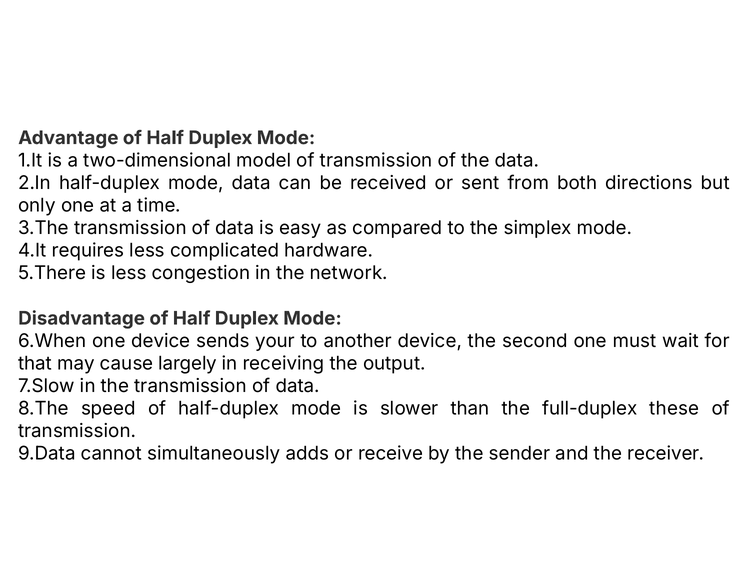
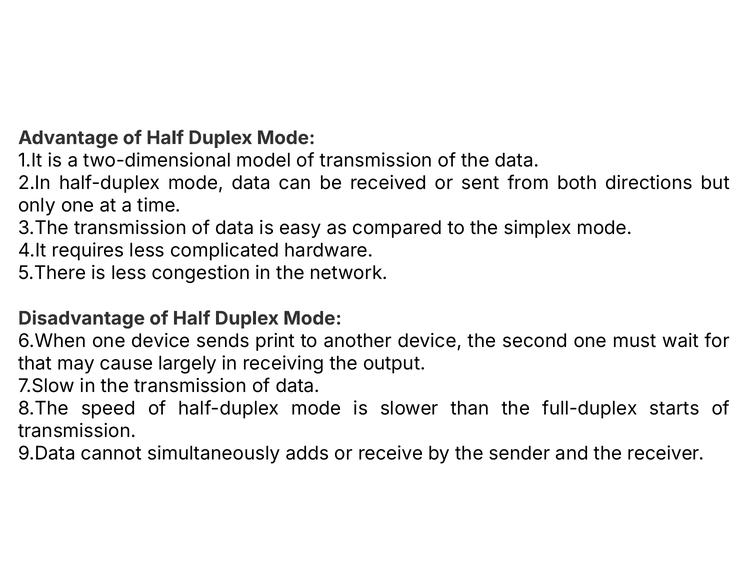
your: your -> print
these: these -> starts
